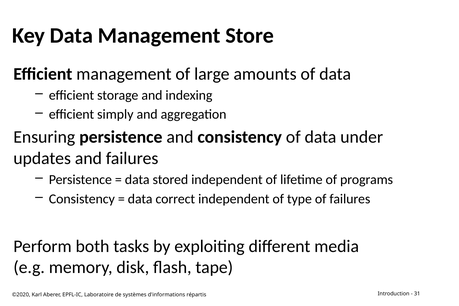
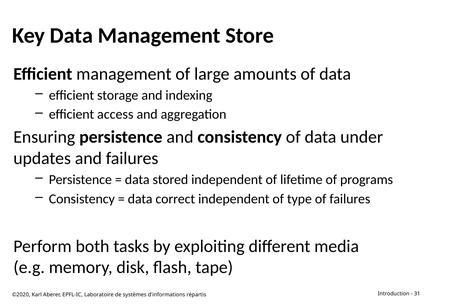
simply: simply -> access
